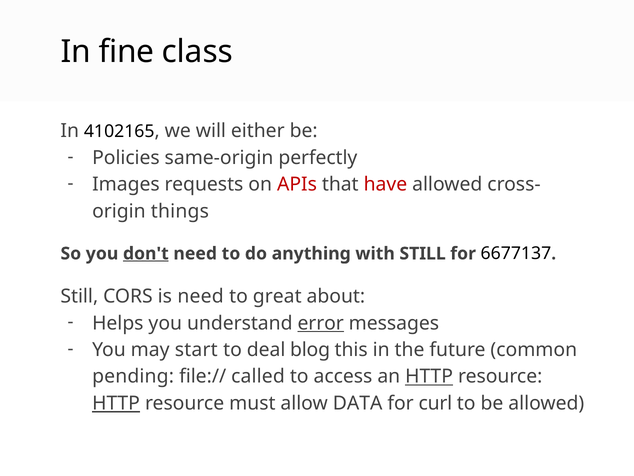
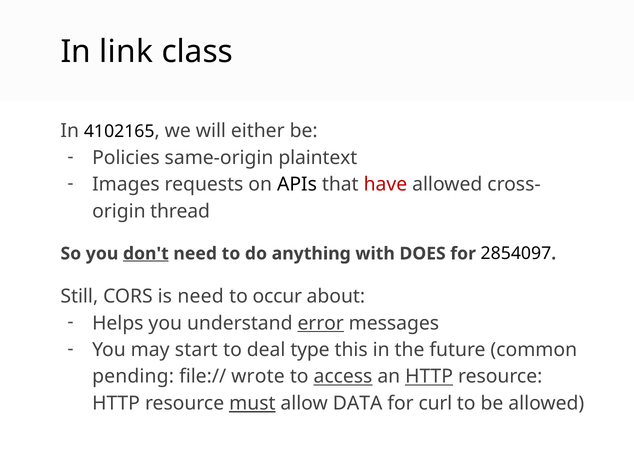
fine: fine -> link
perfectly: perfectly -> plaintext
APIs colour: red -> black
things: things -> thread
with STILL: STILL -> DOES
6677137: 6677137 -> 2854097
great: great -> occur
blog: blog -> type
called: called -> wrote
access underline: none -> present
HTTP at (116, 403) underline: present -> none
must underline: none -> present
